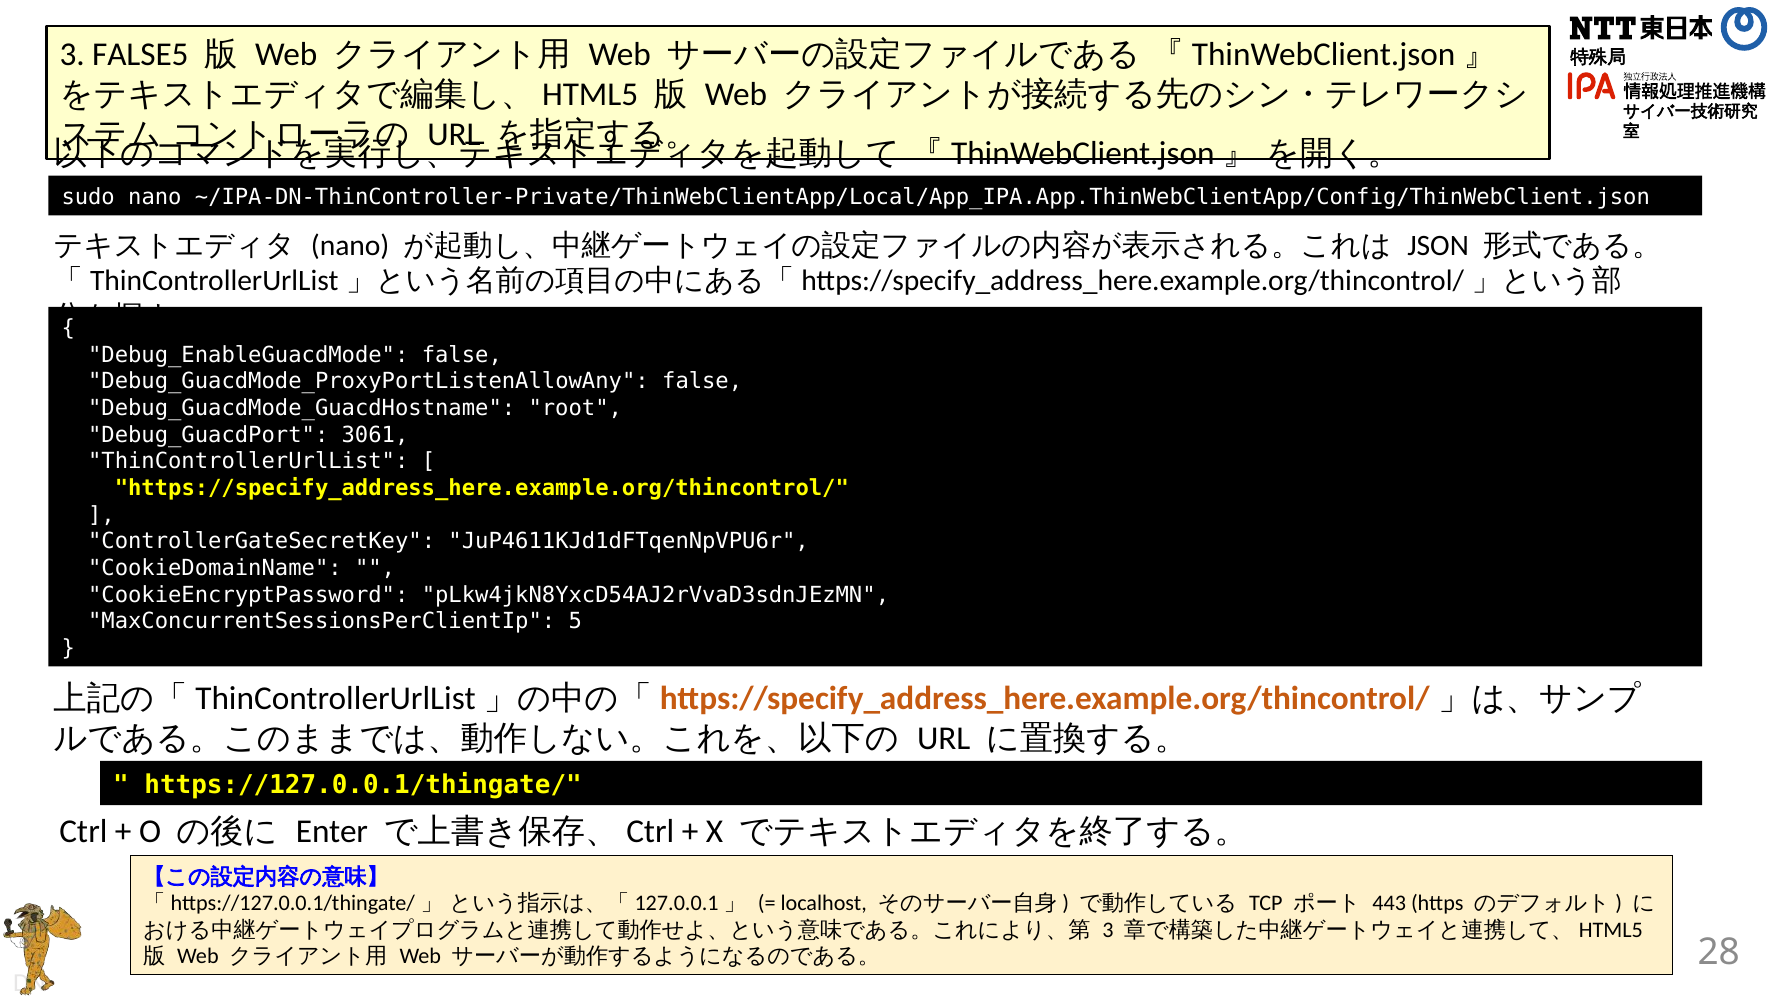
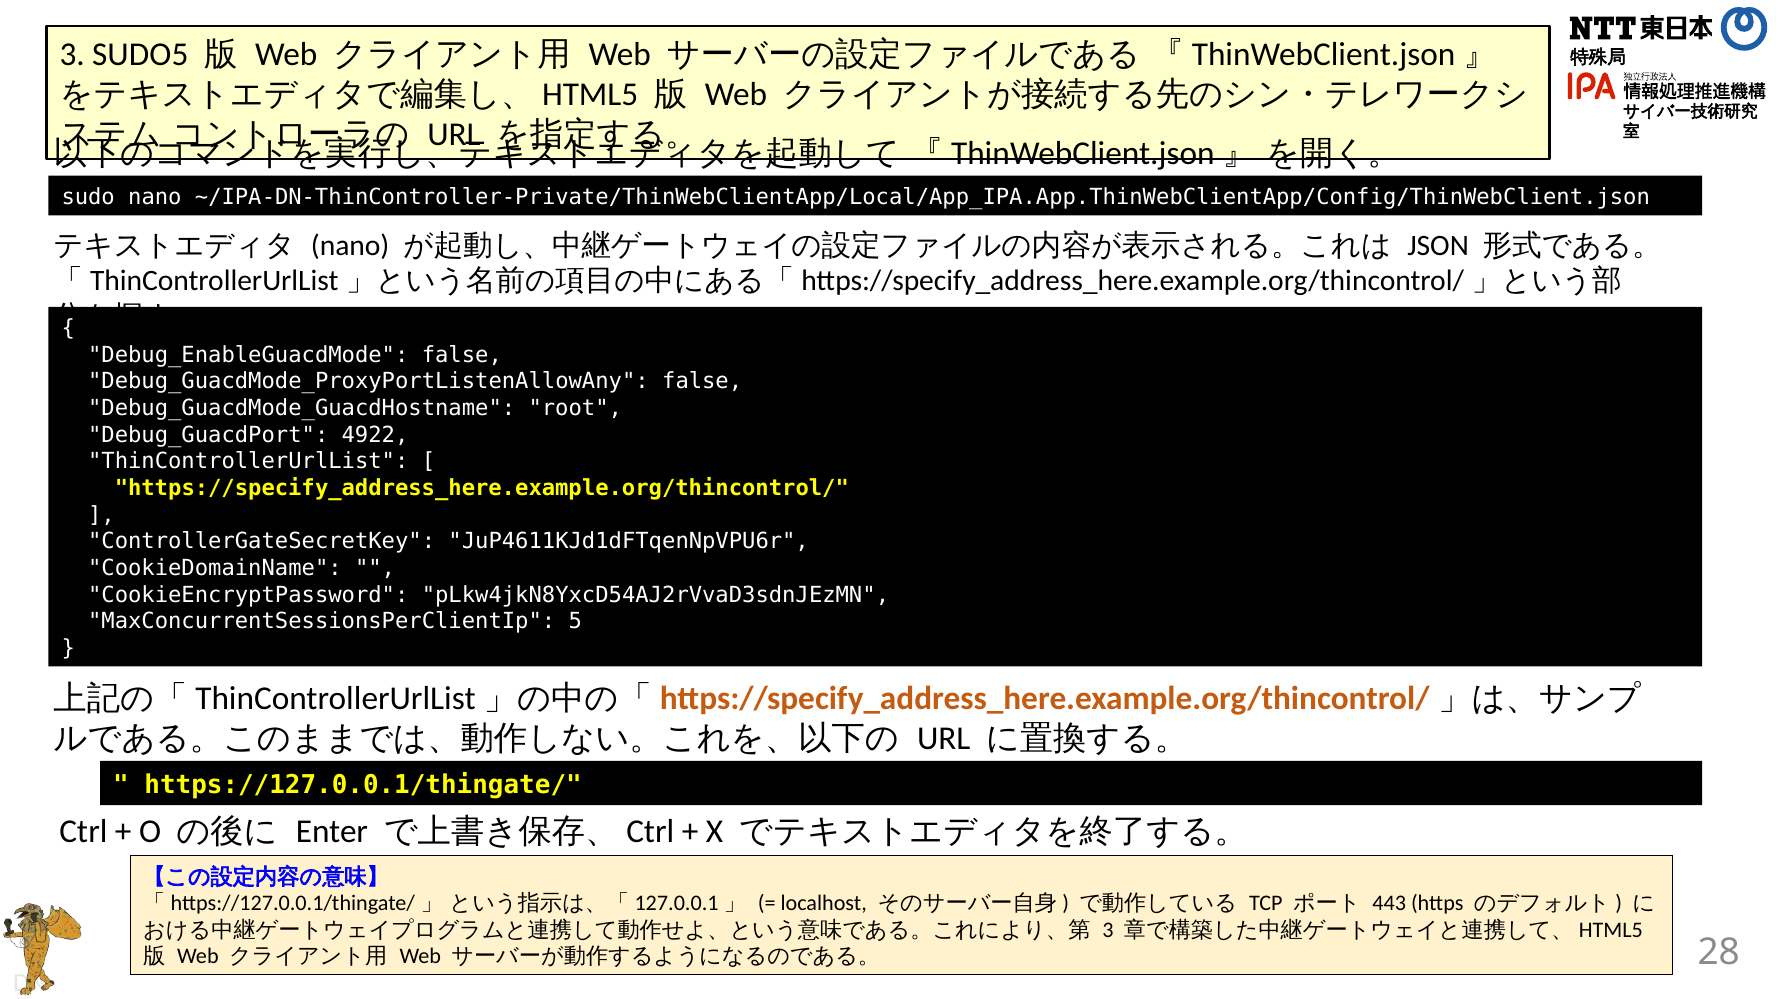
FALSE5: FALSE5 -> SUDO5
3061: 3061 -> 4922
